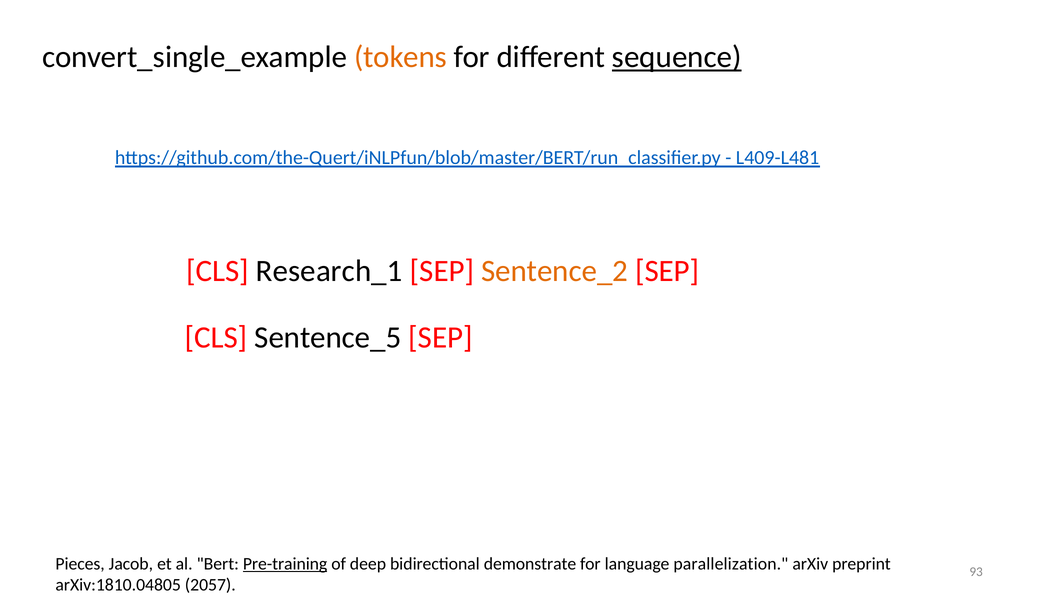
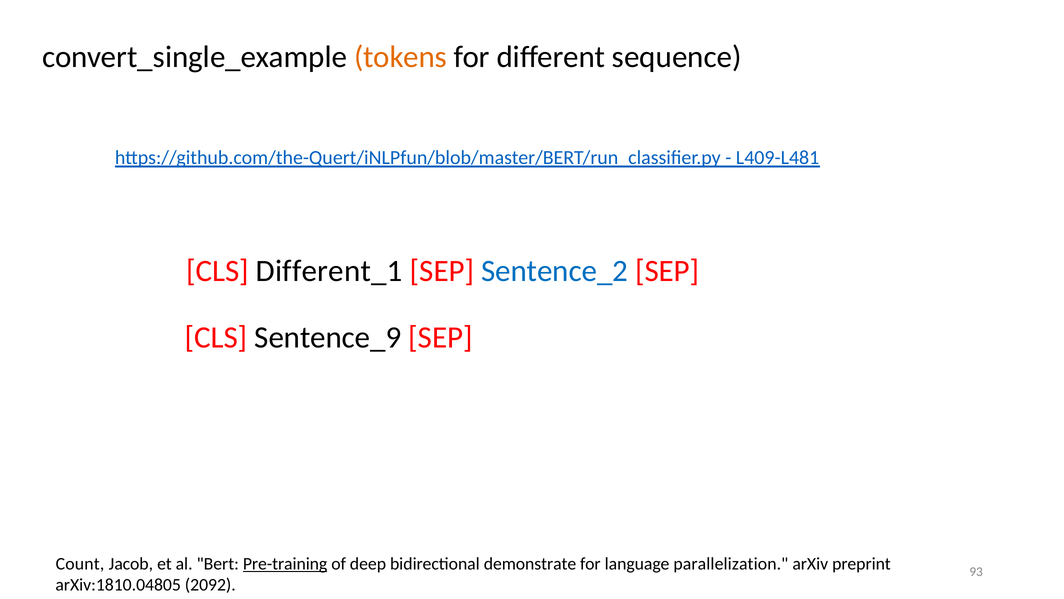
sequence underline: present -> none
Research_1: Research_1 -> Different_1
Sentence_2 colour: orange -> blue
Sentence_5: Sentence_5 -> Sentence_9
Pieces: Pieces -> Count
2057: 2057 -> 2092
